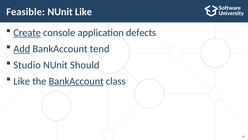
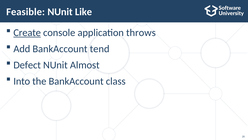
defects: defects -> throws
Add underline: present -> none
Studio: Studio -> Defect
Should: Should -> Almost
Like at (22, 81): Like -> Into
BankAccount at (76, 81) underline: present -> none
